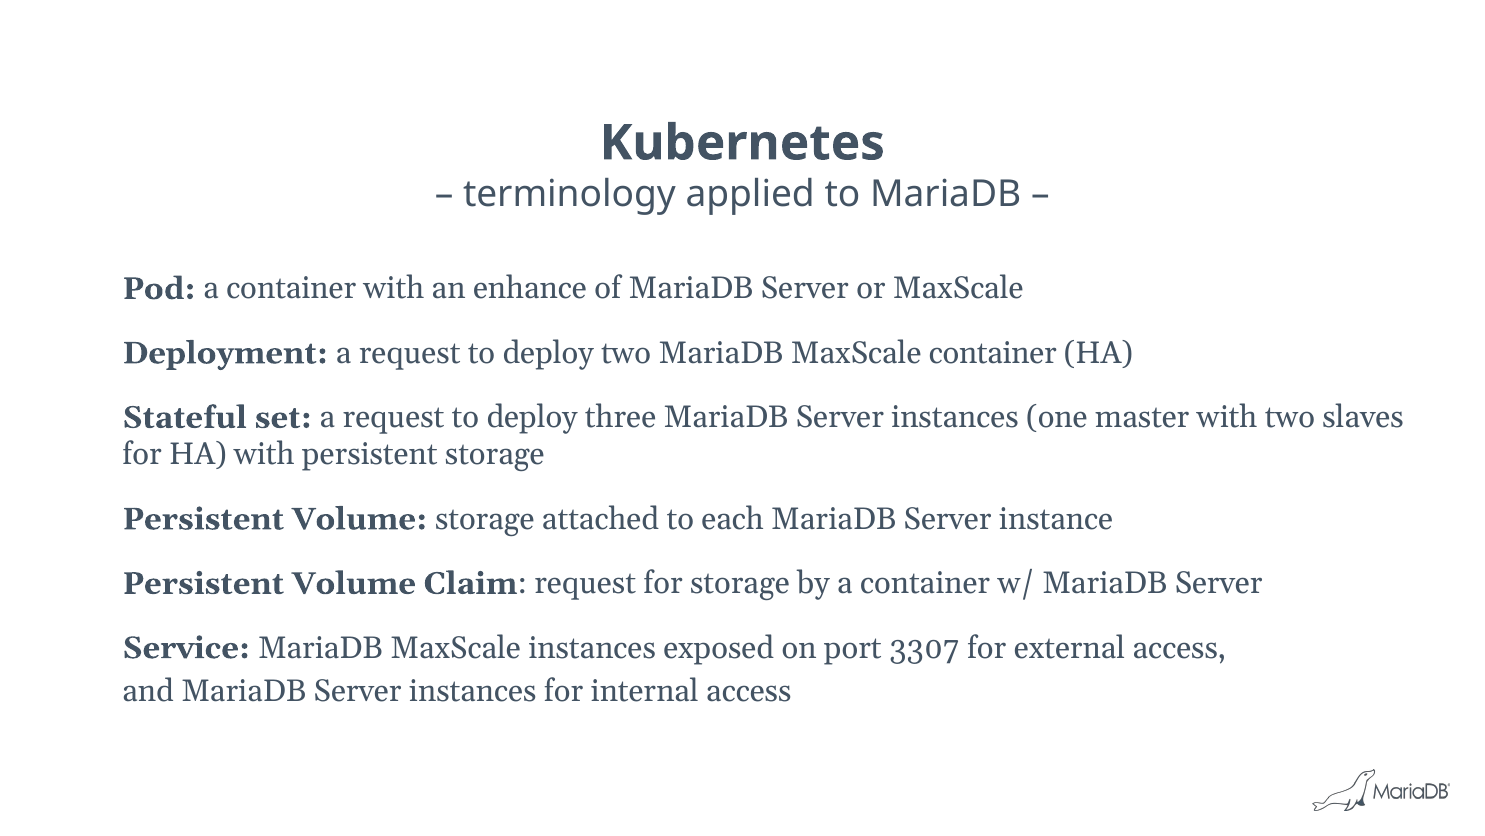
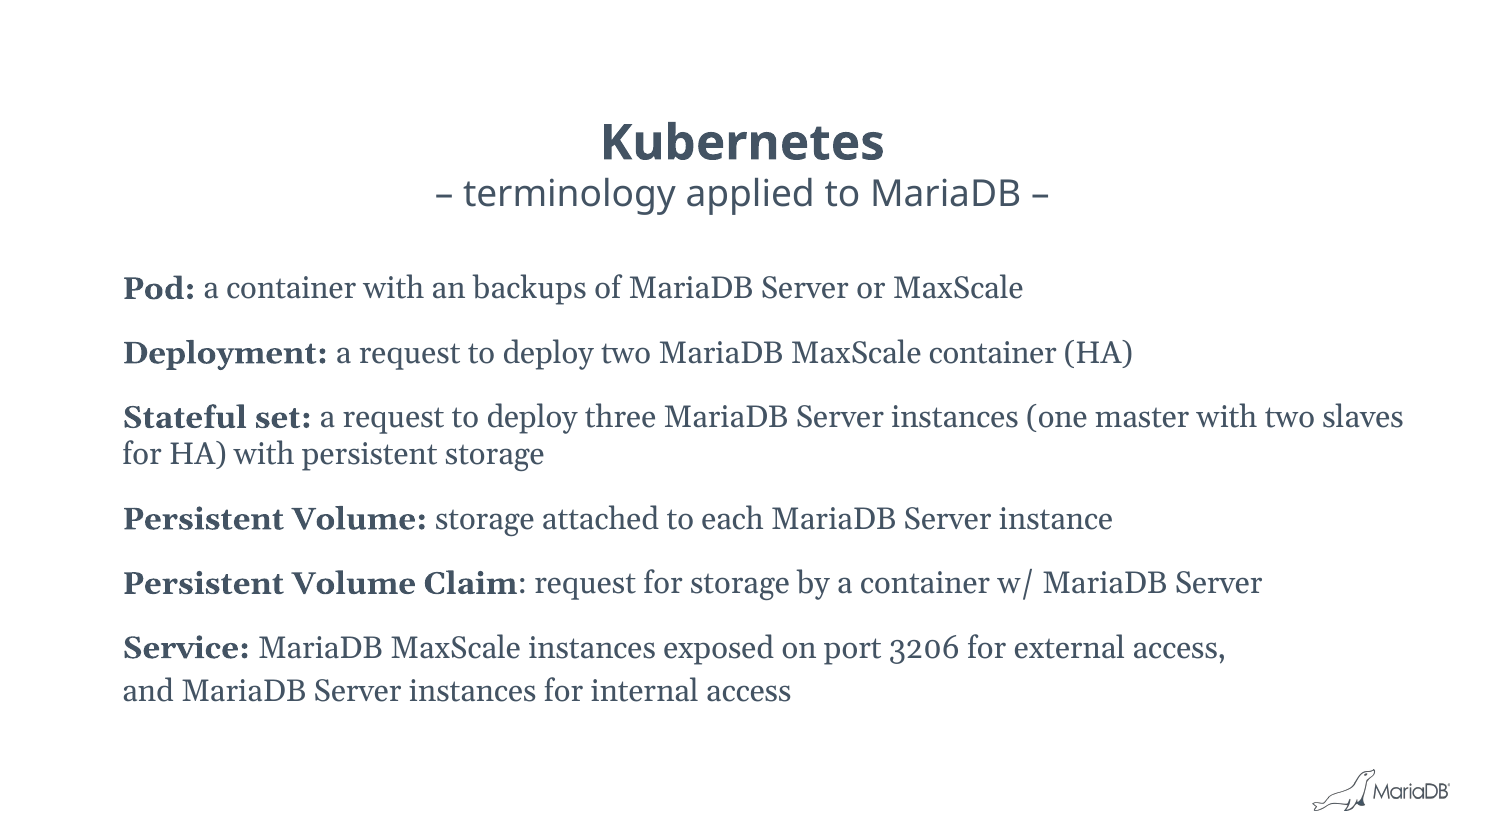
enhance: enhance -> backups
3307: 3307 -> 3206
